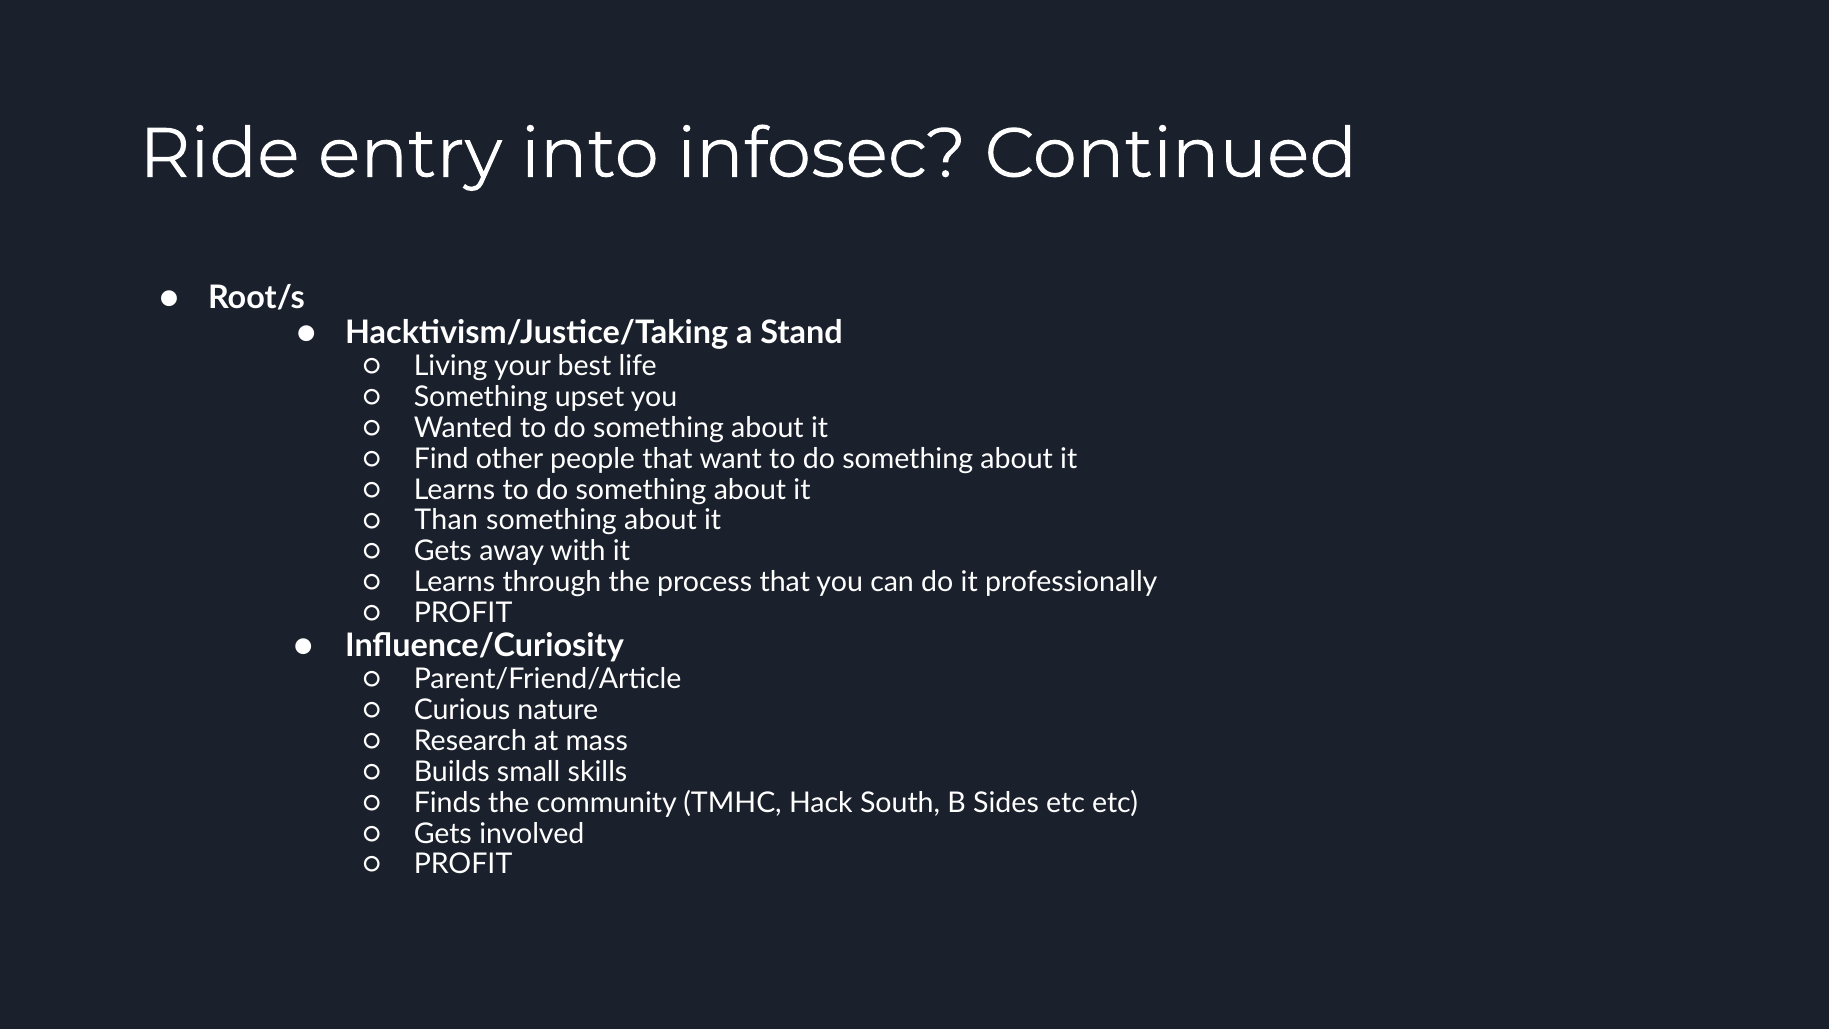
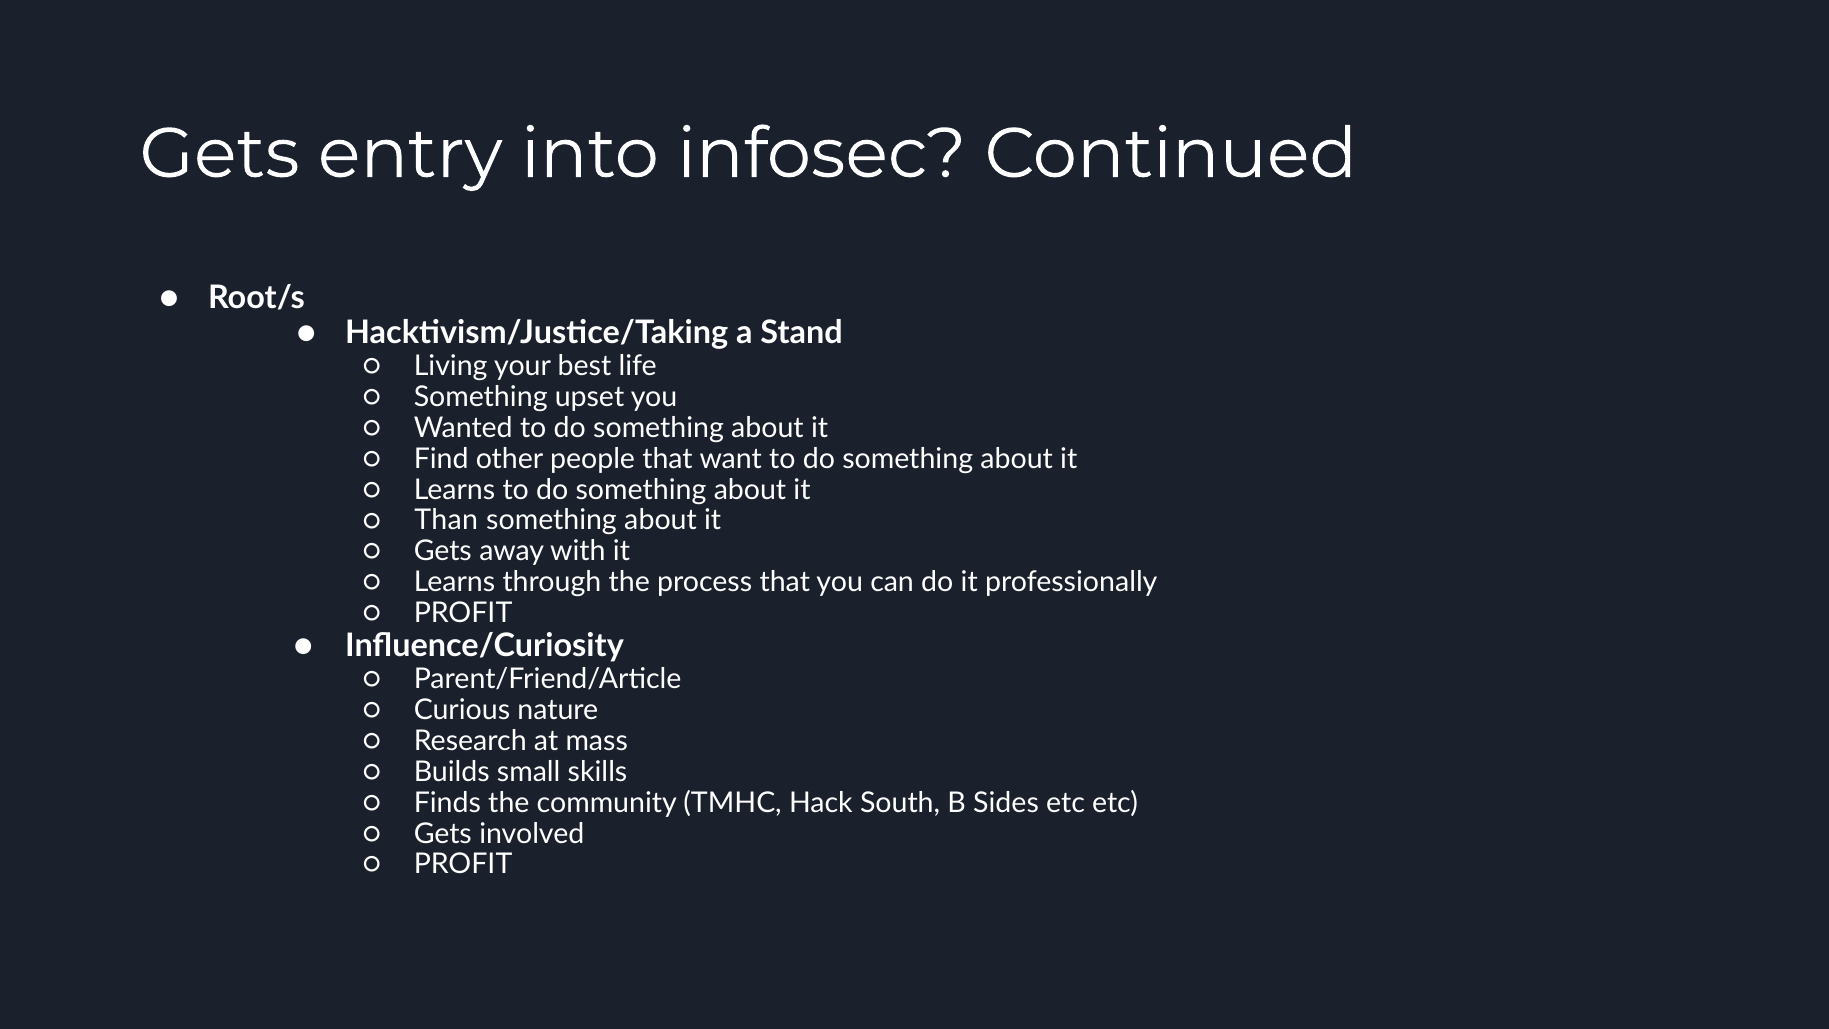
Ride at (220, 154): Ride -> Gets
